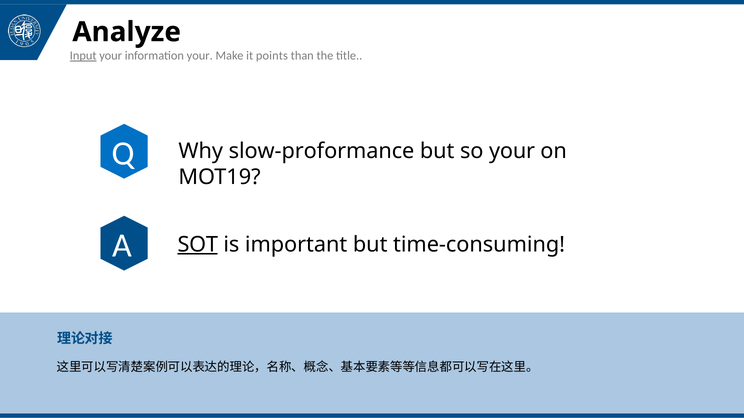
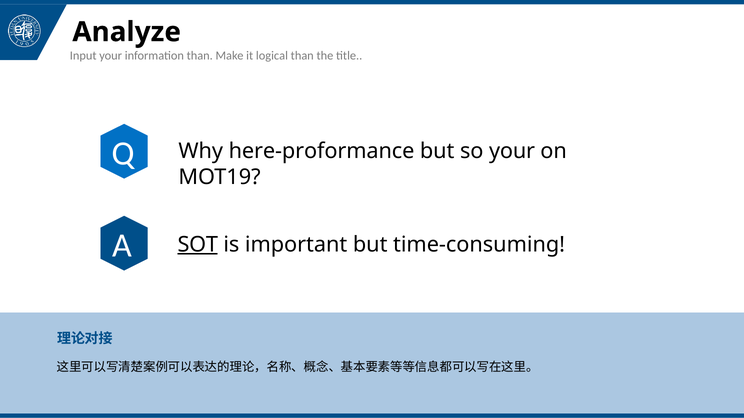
Input underline: present -> none
your at (200, 56): your -> than
points: points -> logical
slow-proformance: slow-proformance -> here-proformance
